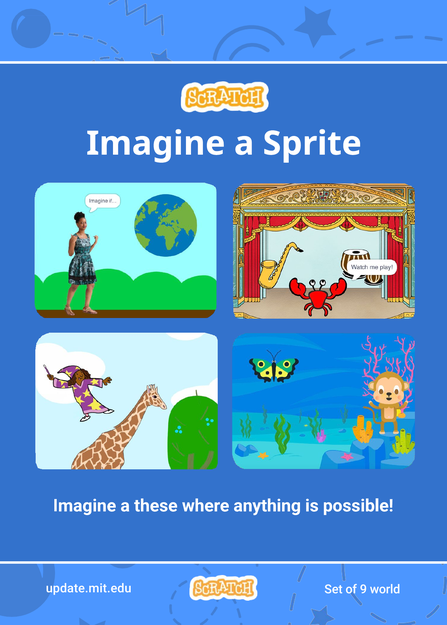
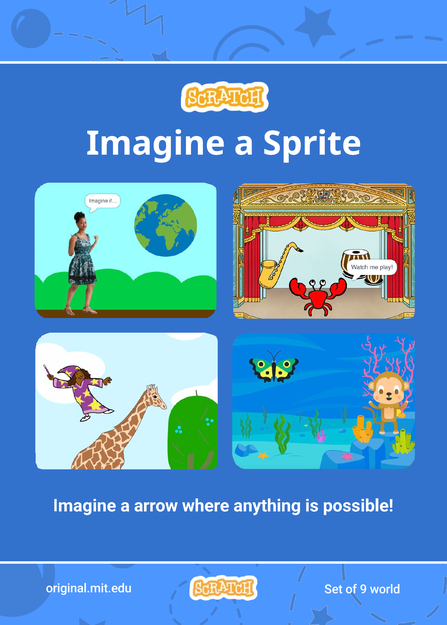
these: these -> arrow
update.mit.edu: update.mit.edu -> original.mit.edu
